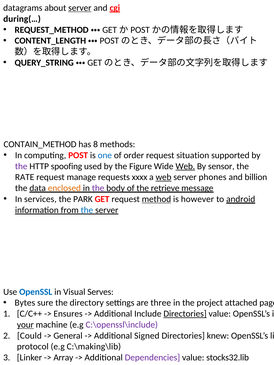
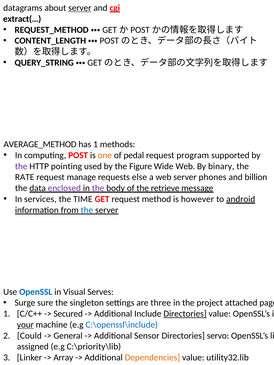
during(…: during(… -> extract(…
CONTAIN_METHOD: CONTAIN_METHOD -> AVERAGE_METHOD
has 8: 8 -> 1
one colour: blue -> orange
order: order -> pedal
situation: situation -> program
spoofing: spoofing -> pointing
Web at (185, 166) underline: present -> none
sensor: sensor -> binary
xxxx: xxxx -> else
web at (164, 177) underline: present -> none
enclosed colour: orange -> purple
PARK: PARK -> TIME
method underline: present -> none
Bytes: Bytes -> Surge
the directory: directory -> singleton
Ensures: Ensures -> Secured
C:\openssl\include colour: purple -> blue
Signed: Signed -> Sensor
knew: knew -> servo
protocol: protocol -> assigned
C:\making\lib: C:\making\lib -> C:\priority\lib
Dependencies colour: purple -> orange
stocks32.lib: stocks32.lib -> utility32.lib
